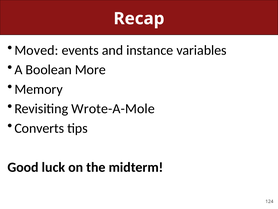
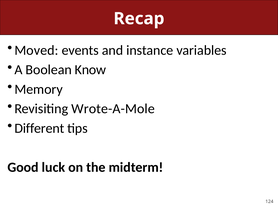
More: More -> Know
Converts: Converts -> Different
